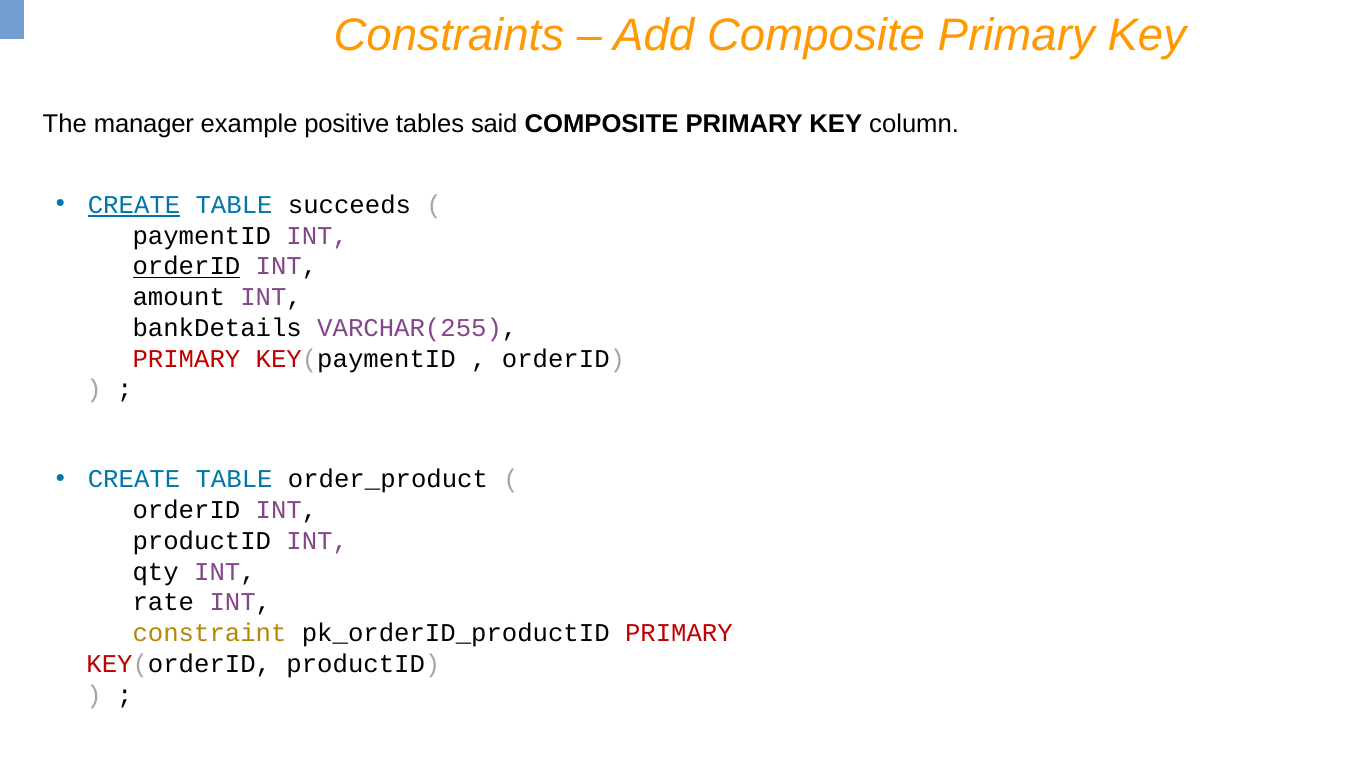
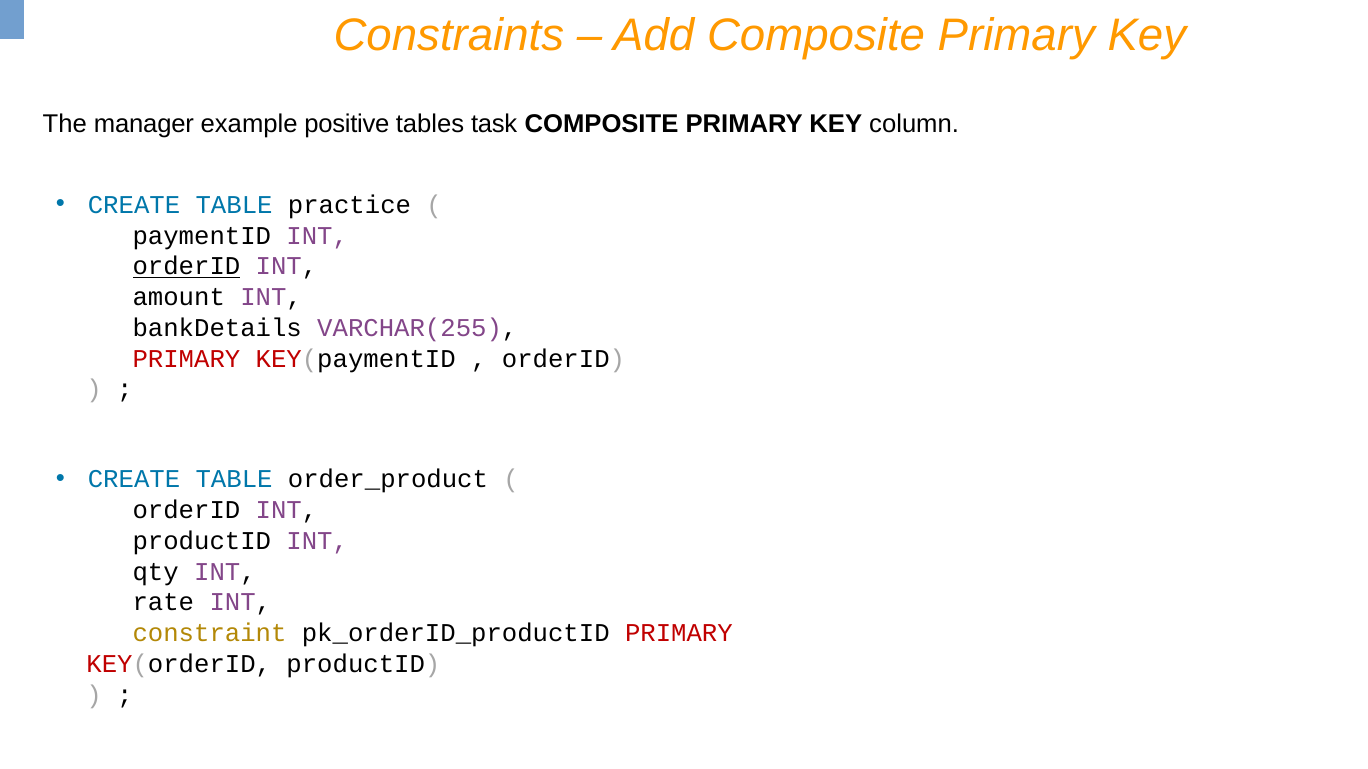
said: said -> task
CREATE at (134, 205) underline: present -> none
succeeds: succeeds -> practice
